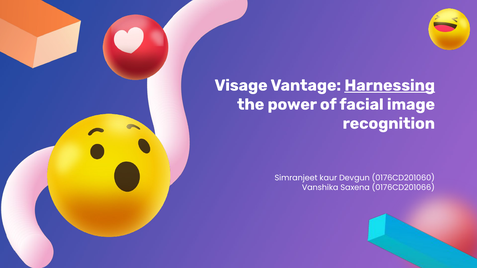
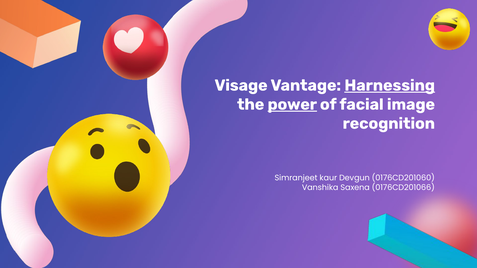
power underline: none -> present
